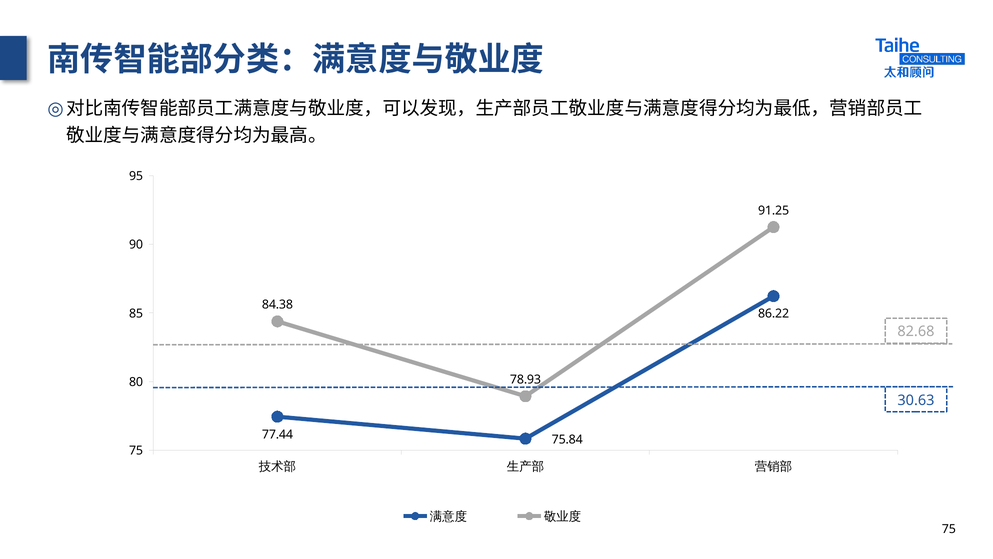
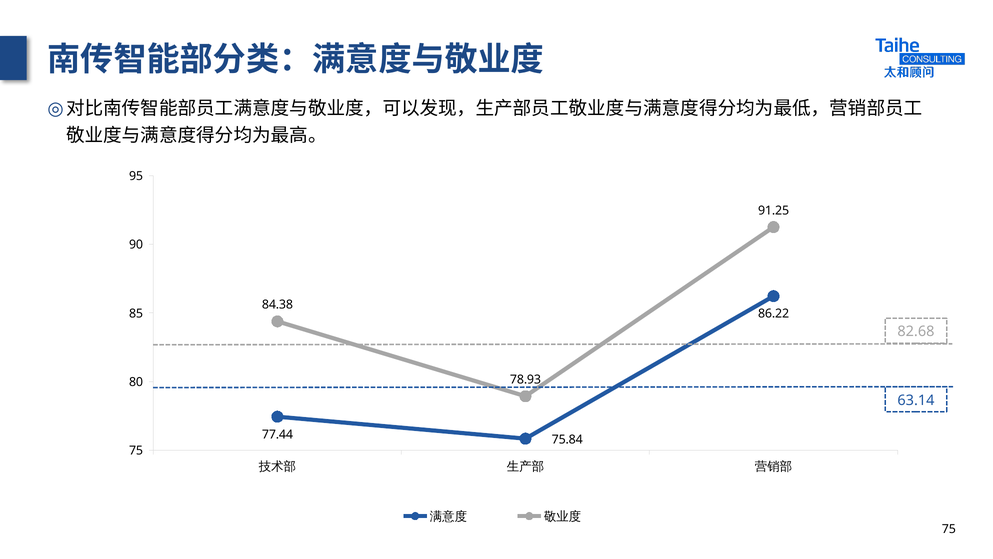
30.63: 30.63 -> 63.14
